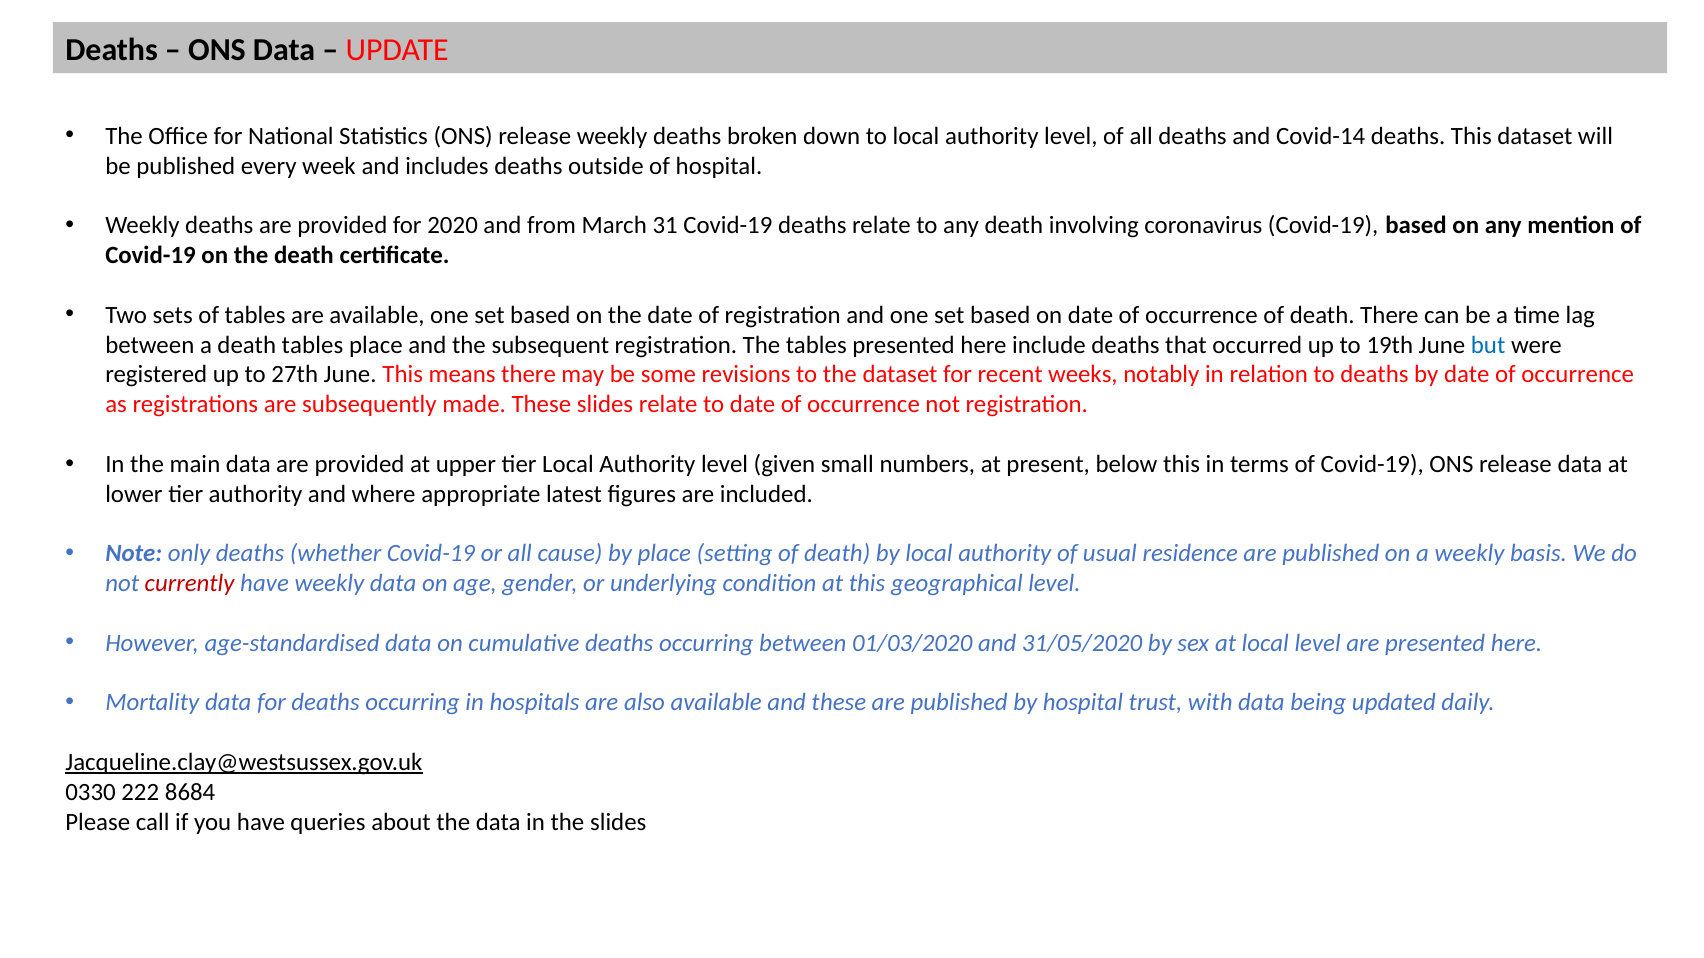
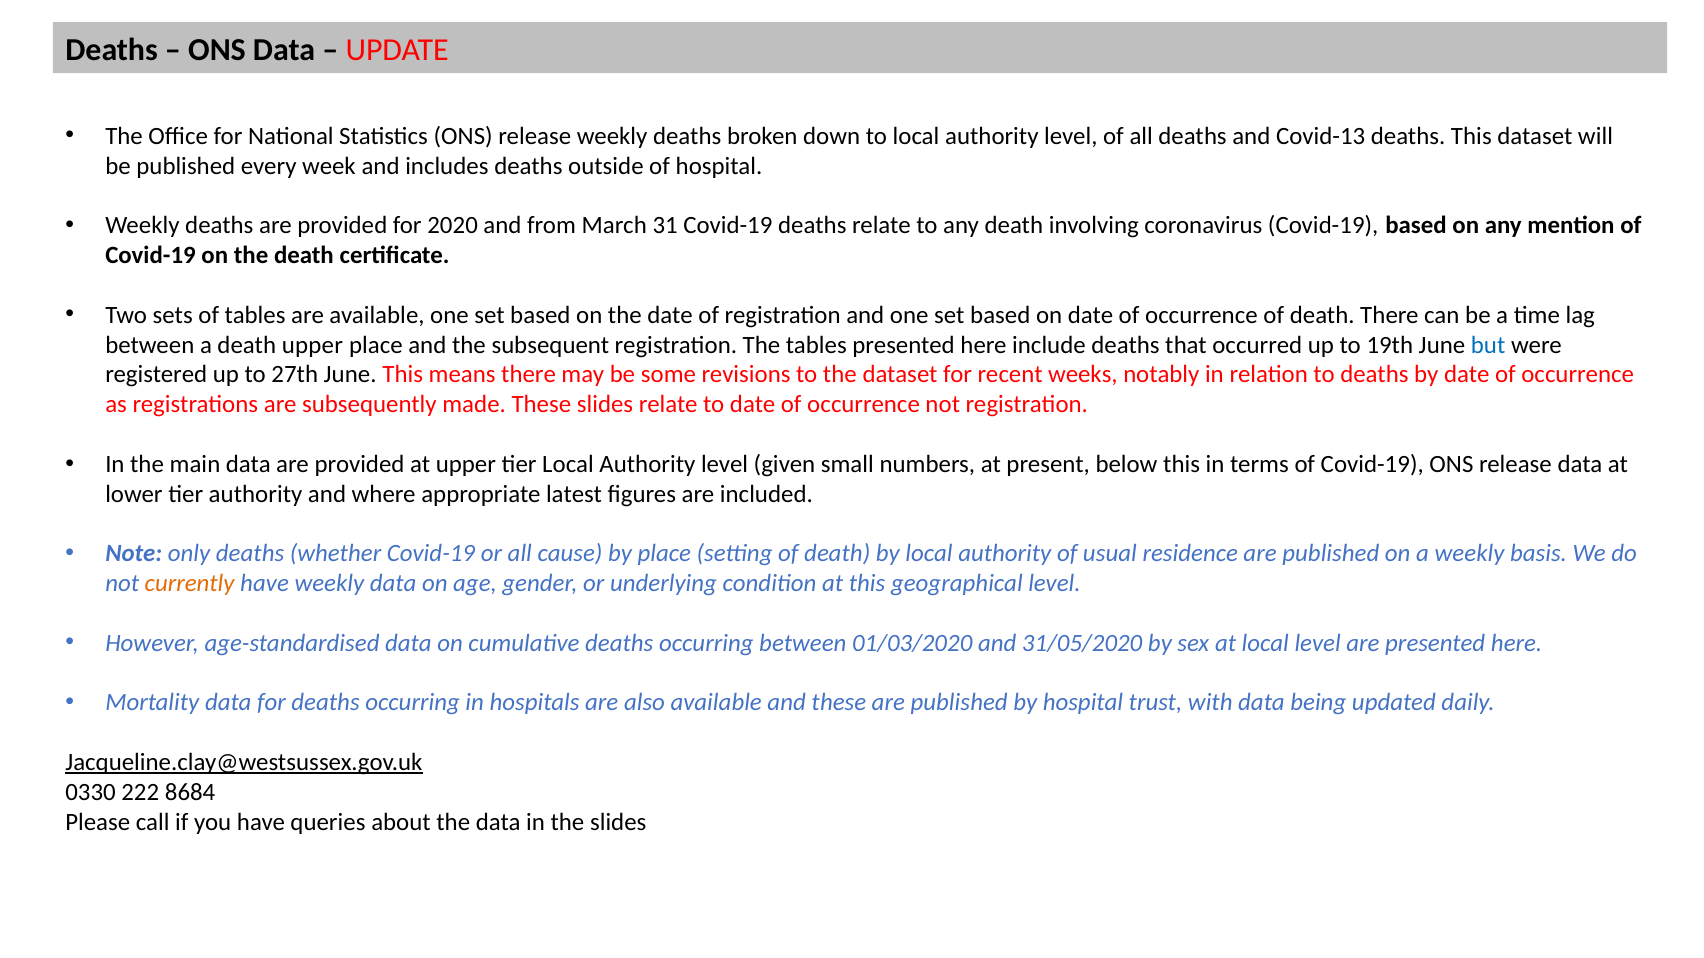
Covid-14: Covid-14 -> Covid-13
death tables: tables -> upper
currently colour: red -> orange
